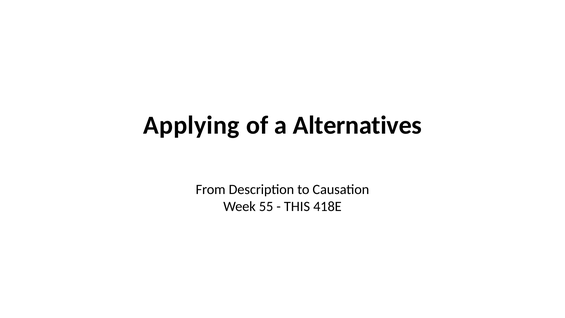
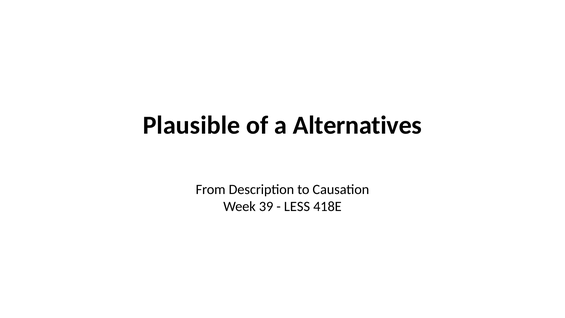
Applying: Applying -> Plausible
55: 55 -> 39
THIS: THIS -> LESS
